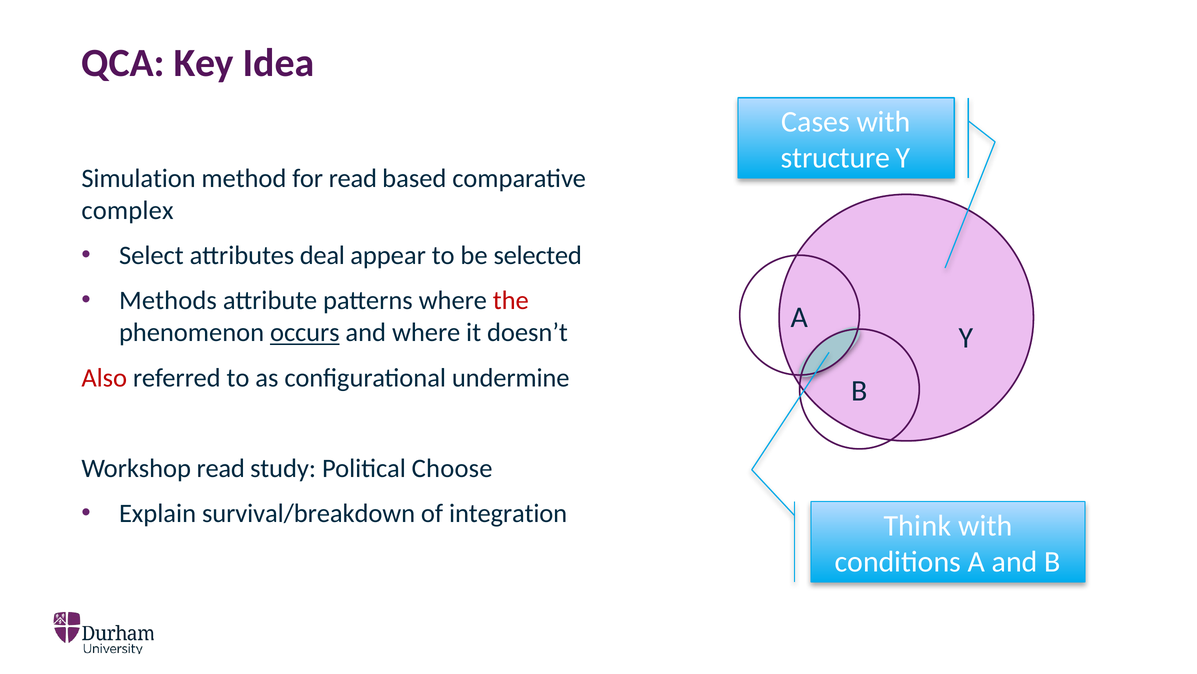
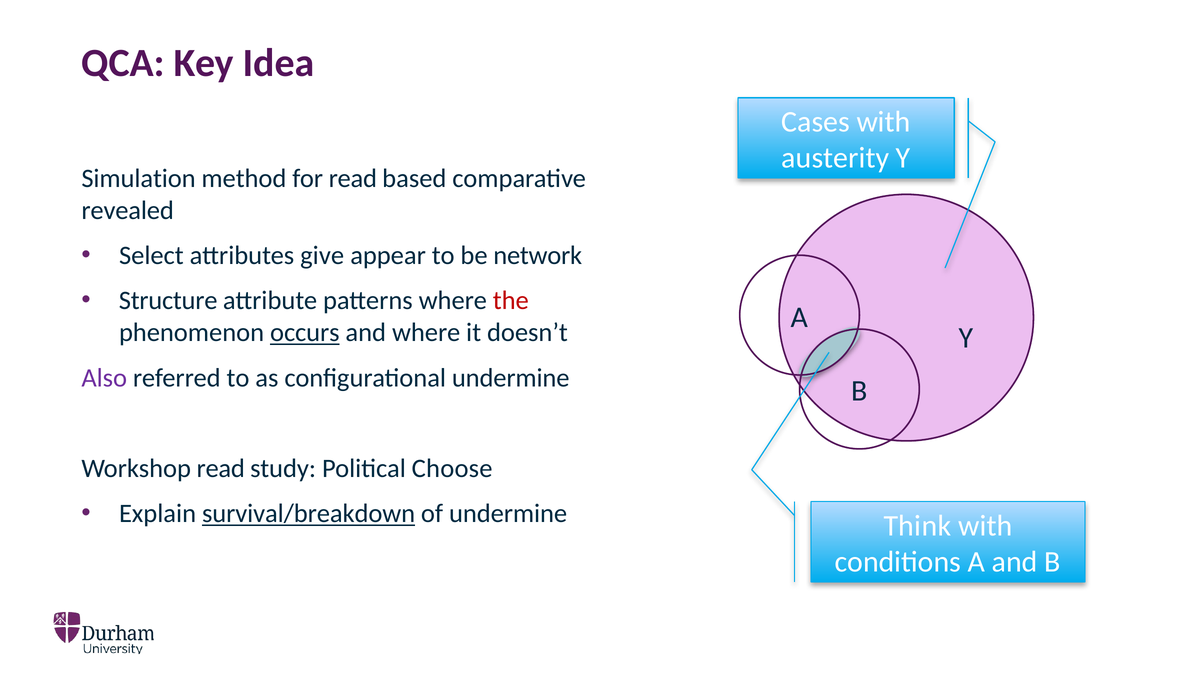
structure: structure -> austerity
complex: complex -> revealed
deal: deal -> give
selected: selected -> network
Methods: Methods -> Structure
Also colour: red -> purple
survival/breakdown underline: none -> present
of integration: integration -> undermine
